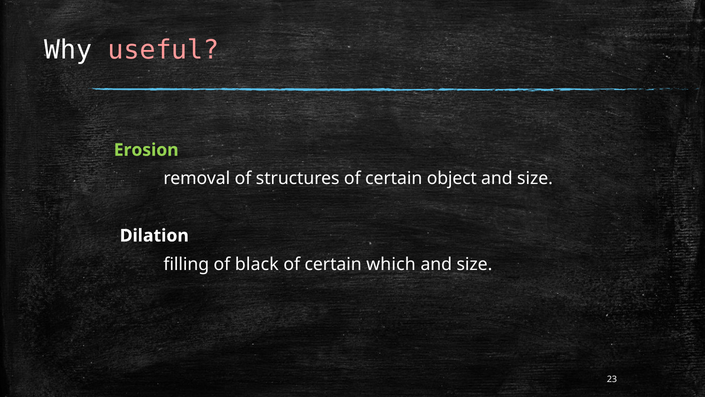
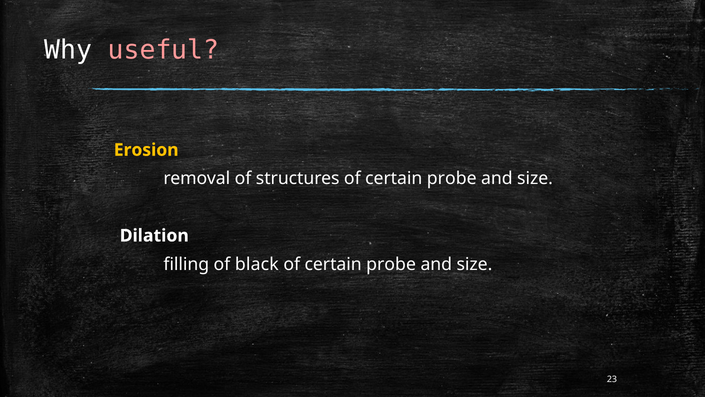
Erosion colour: light green -> yellow
structures of certain object: object -> probe
which at (391, 264): which -> probe
